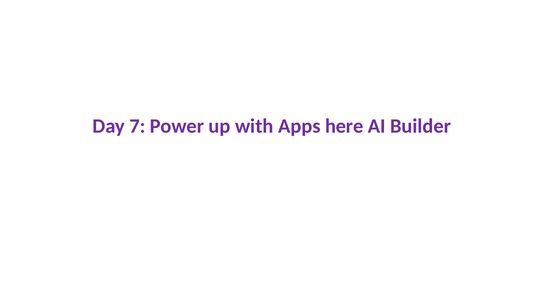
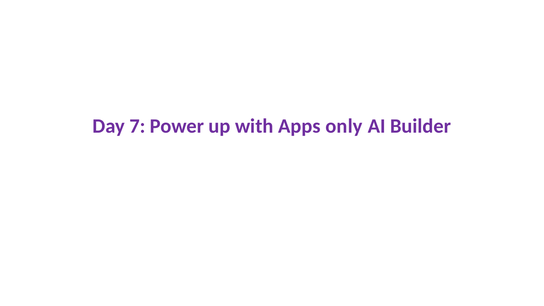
here: here -> only
